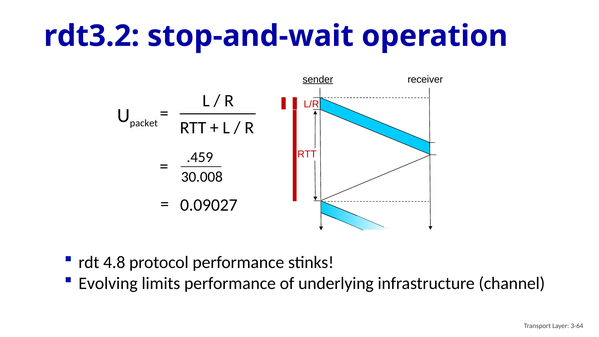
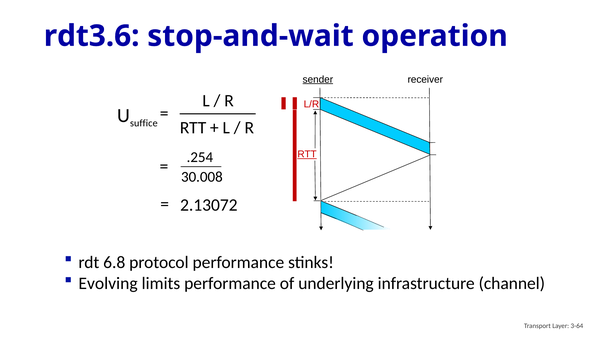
rdt3.2: rdt3.2 -> rdt3.6
packet: packet -> suffice
RTT at (307, 154) underline: none -> present
.459: .459 -> .254
0.09027: 0.09027 -> 2.13072
4.8: 4.8 -> 6.8
